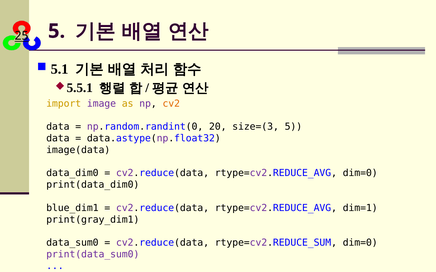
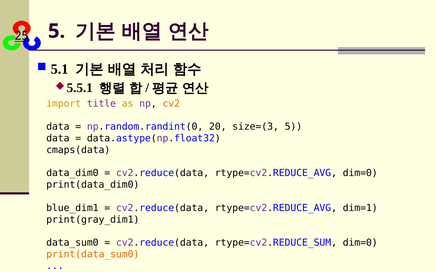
image: image -> title
image(data: image(data -> cmaps(data
print(data_sum0 colour: purple -> orange
